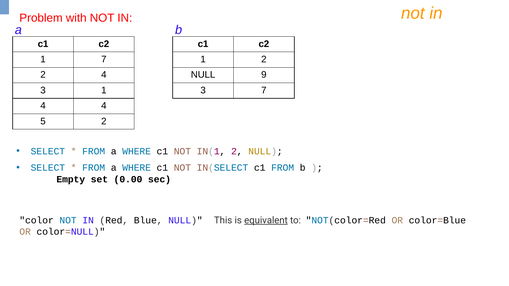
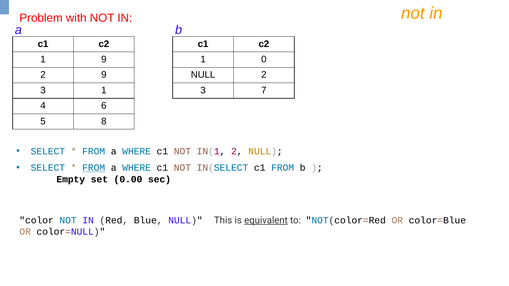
1 7: 7 -> 9
1 2: 2 -> 0
2 4: 4 -> 9
NULL 9: 9 -> 2
4 4: 4 -> 6
5 2: 2 -> 8
FROM at (94, 168) underline: none -> present
